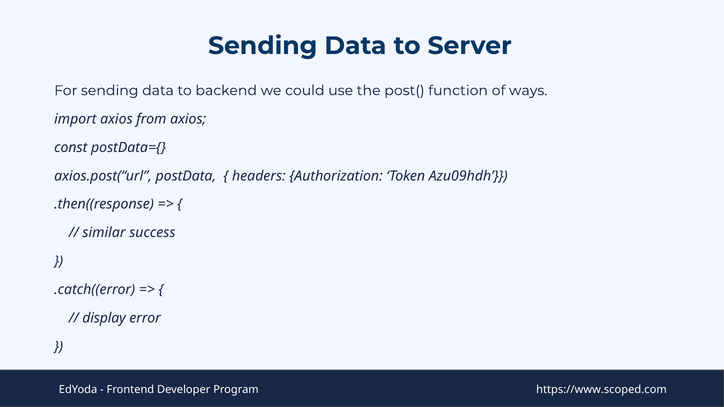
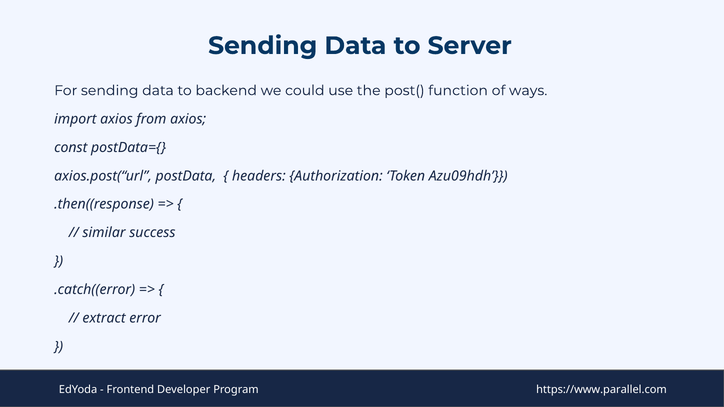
display: display -> extract
https://www.scoped.com: https://www.scoped.com -> https://www.parallel.com
